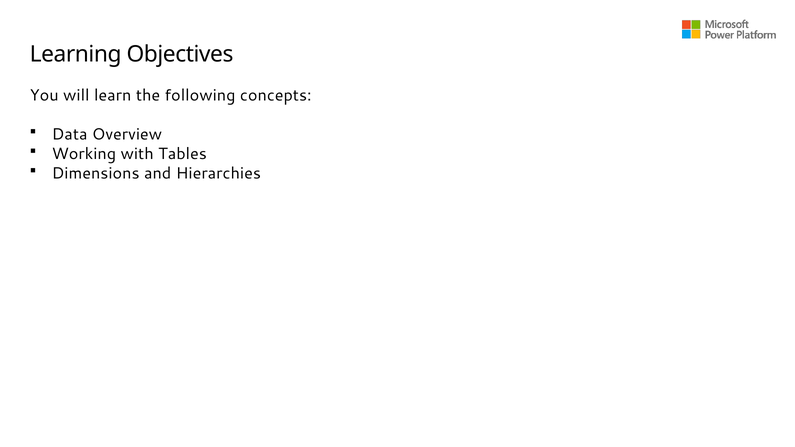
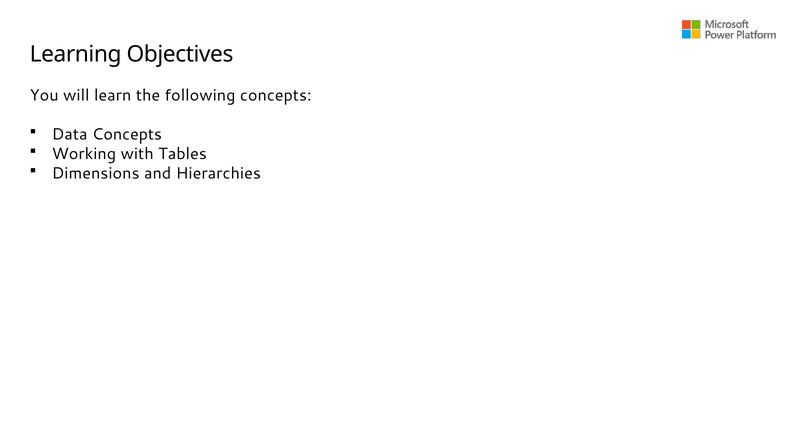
Data Overview: Overview -> Concepts
